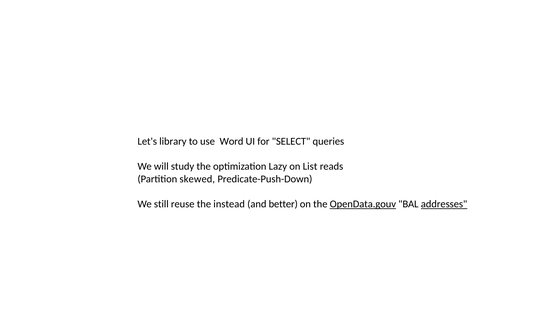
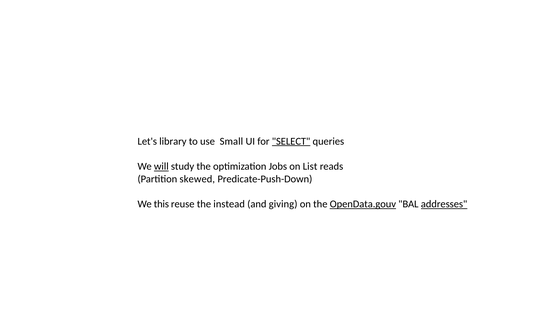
Word: Word -> Small
SELECT underline: none -> present
will underline: none -> present
Lazy: Lazy -> Jobs
still: still -> this
better: better -> giving
